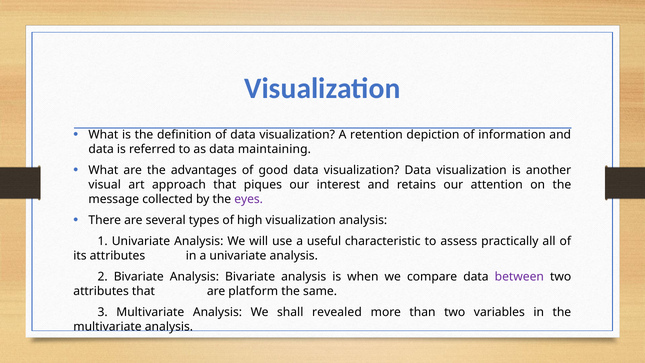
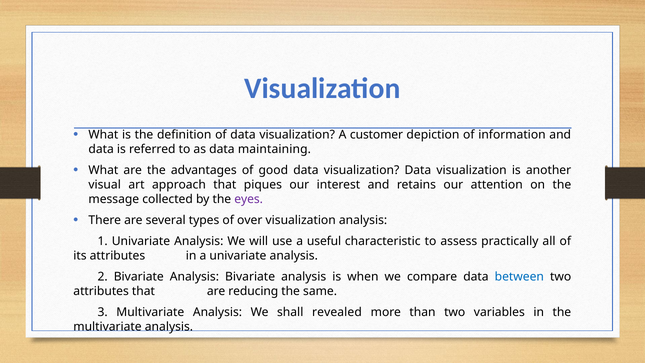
retention: retention -> customer
high: high -> over
between colour: purple -> blue
platform: platform -> reducing
